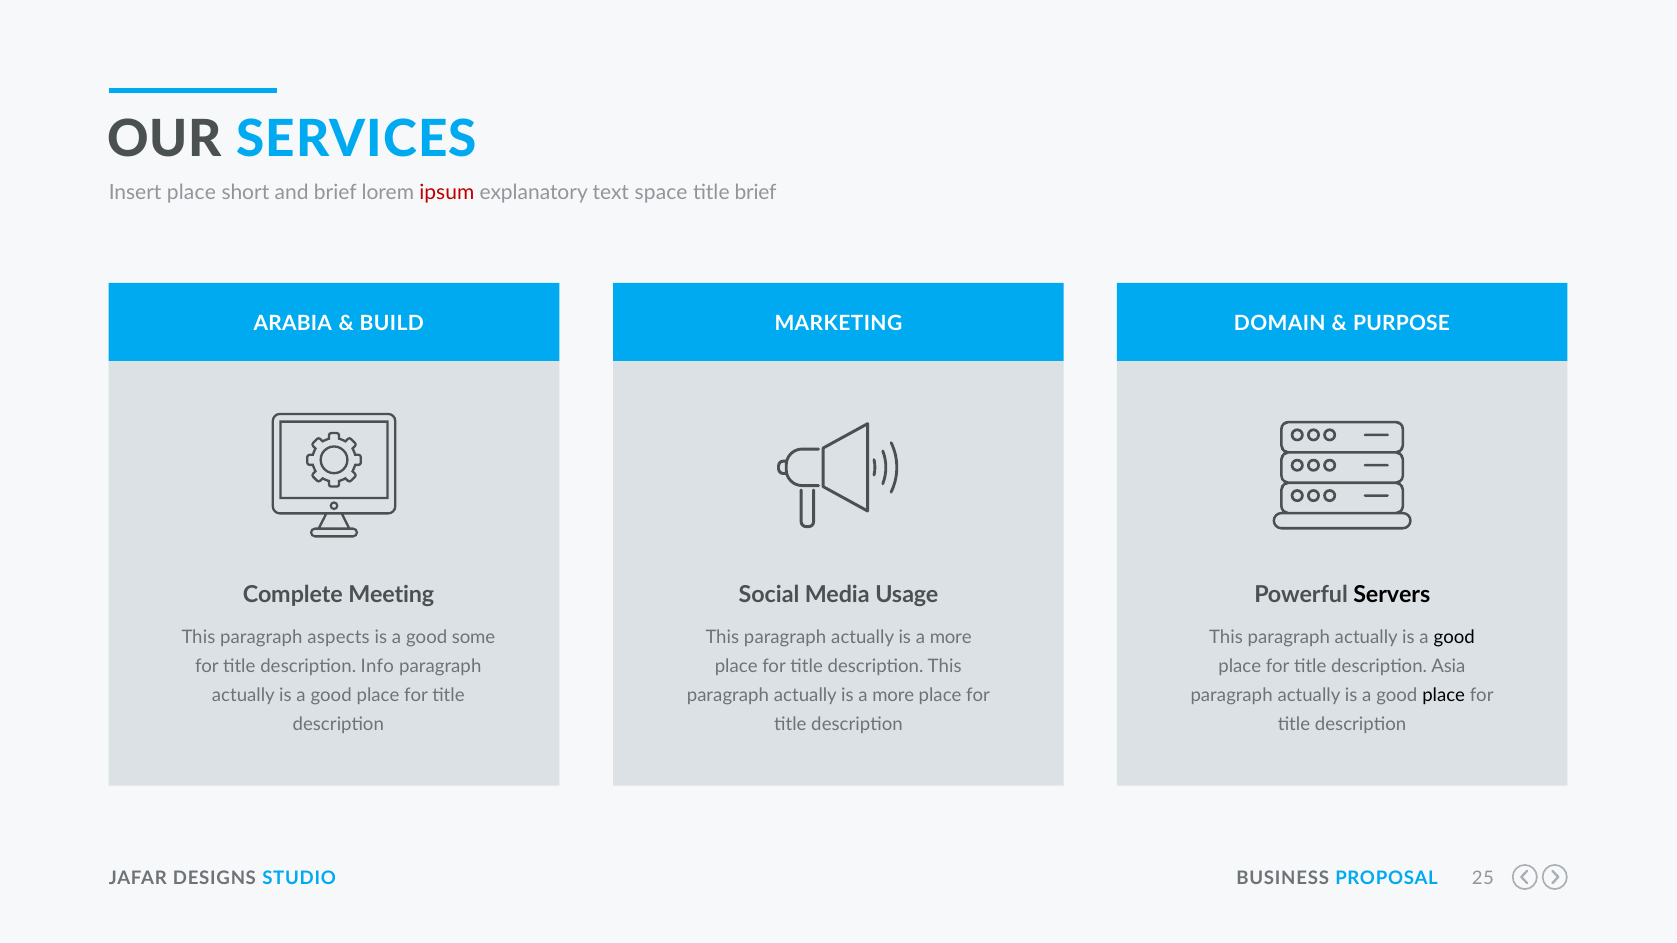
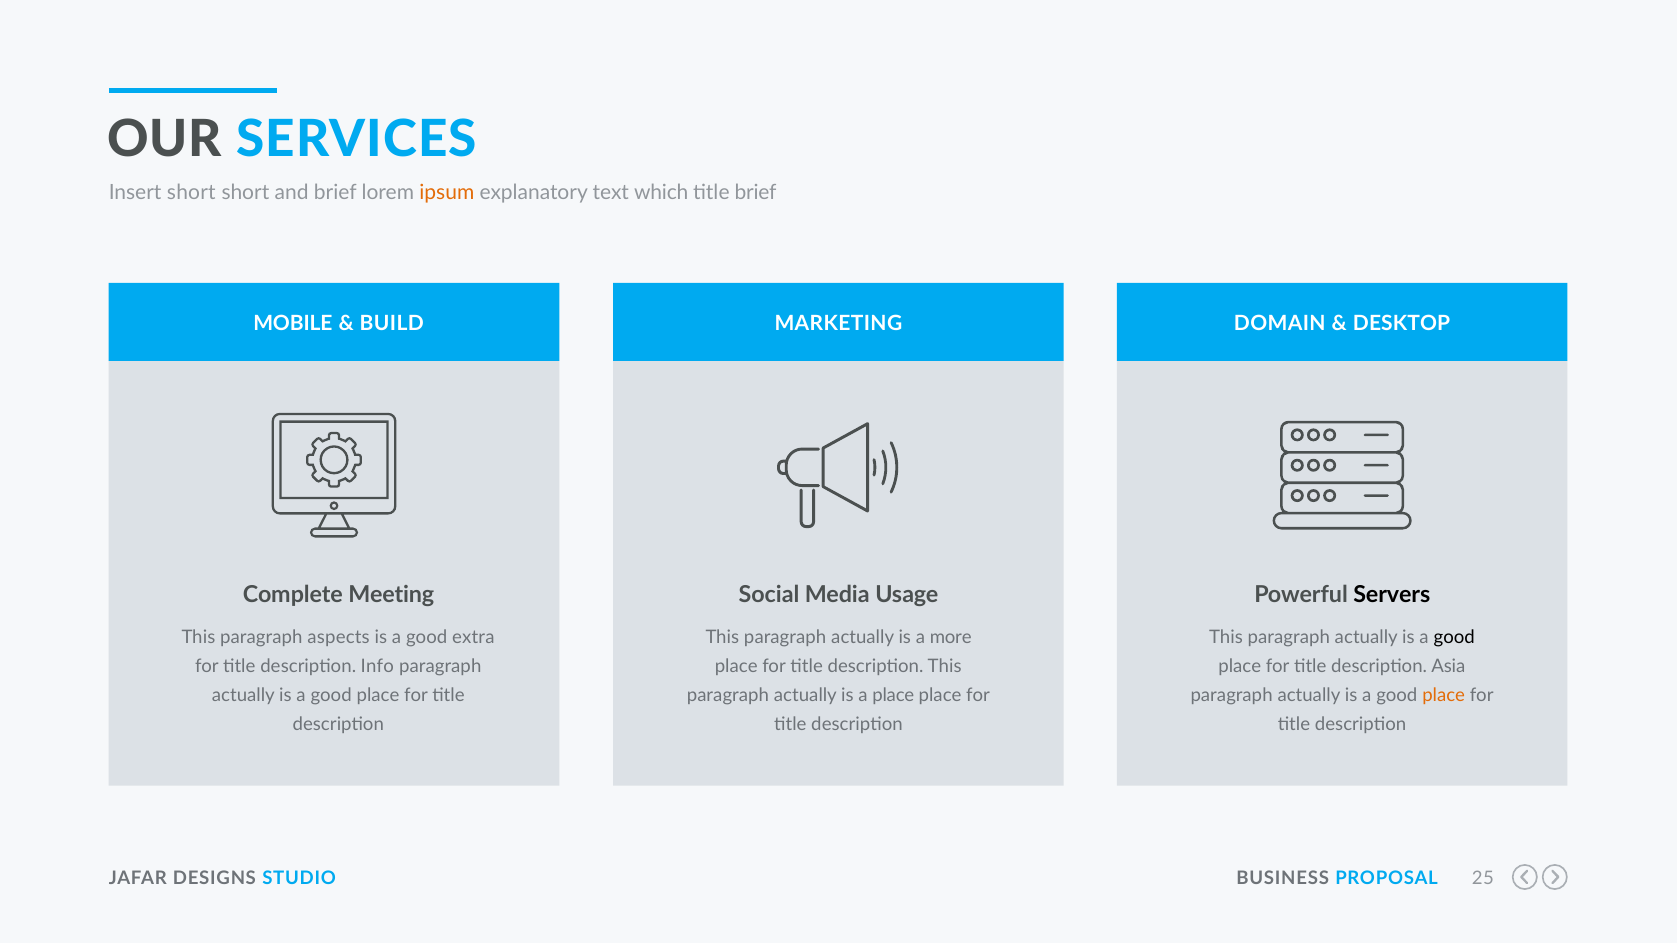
Insert place: place -> short
ipsum colour: red -> orange
space: space -> which
ARABIA: ARABIA -> MOBILE
PURPOSE: PURPOSE -> DESKTOP
some: some -> extra
more at (893, 696): more -> place
place at (1444, 696) colour: black -> orange
